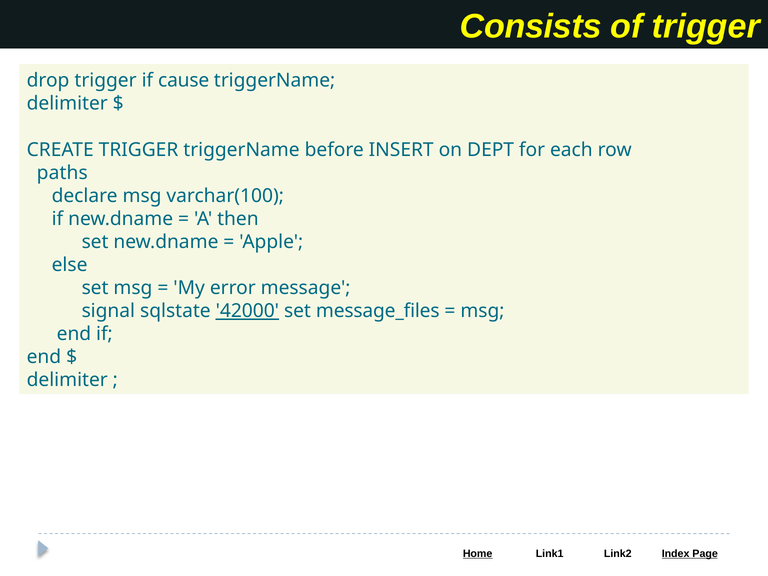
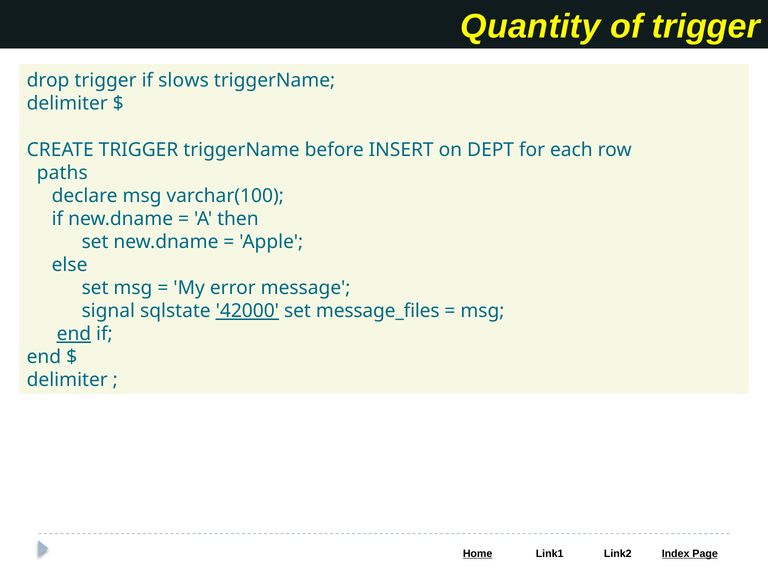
Consists: Consists -> Quantity
cause: cause -> slows
end at (74, 334) underline: none -> present
